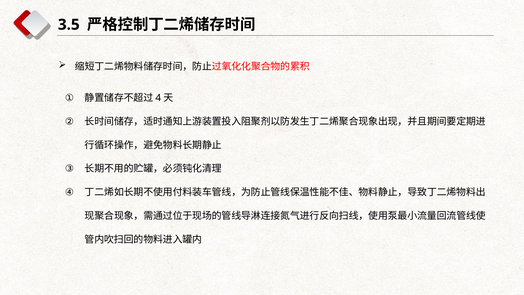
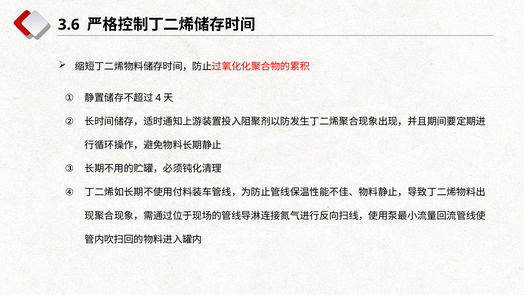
3.5: 3.5 -> 3.6
